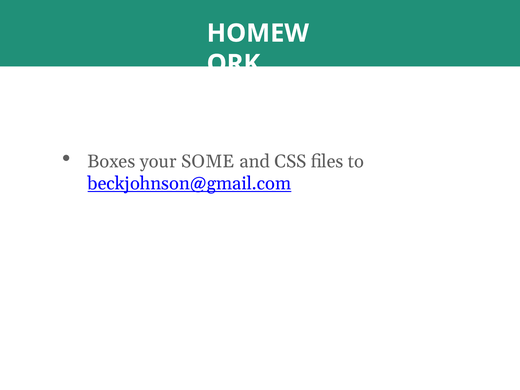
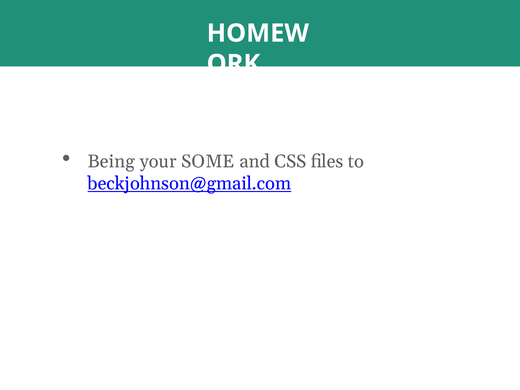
Boxes: Boxes -> Being
